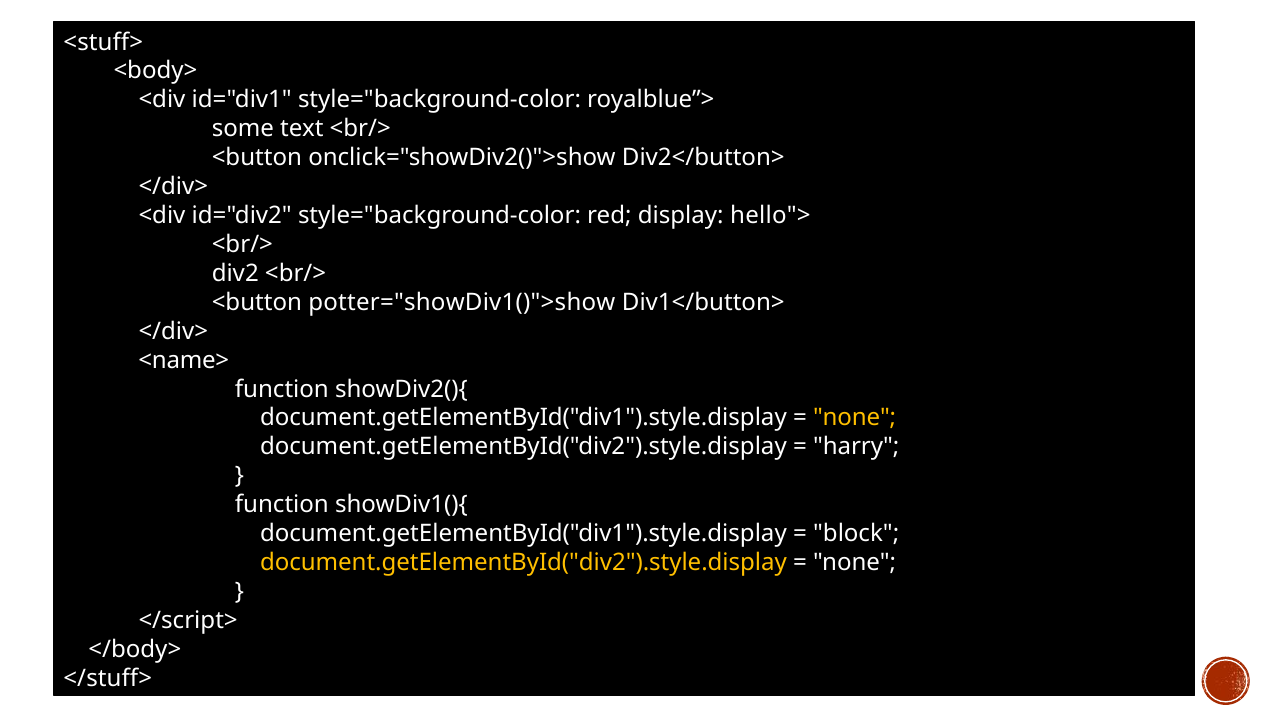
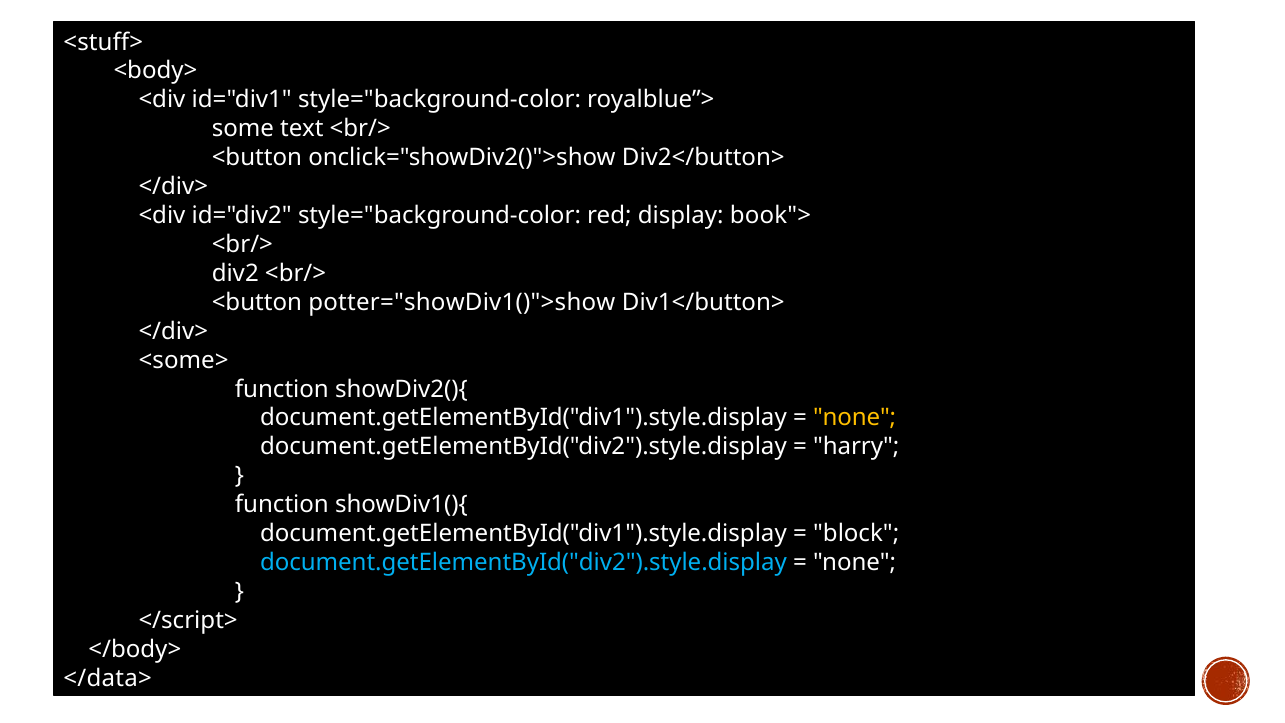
hello">: hello"> -> book">
<name>: <name> -> <some>
document.getElementById("div2").style.display at (523, 562) colour: yellow -> light blue
</stuff>: </stuff> -> </data>
